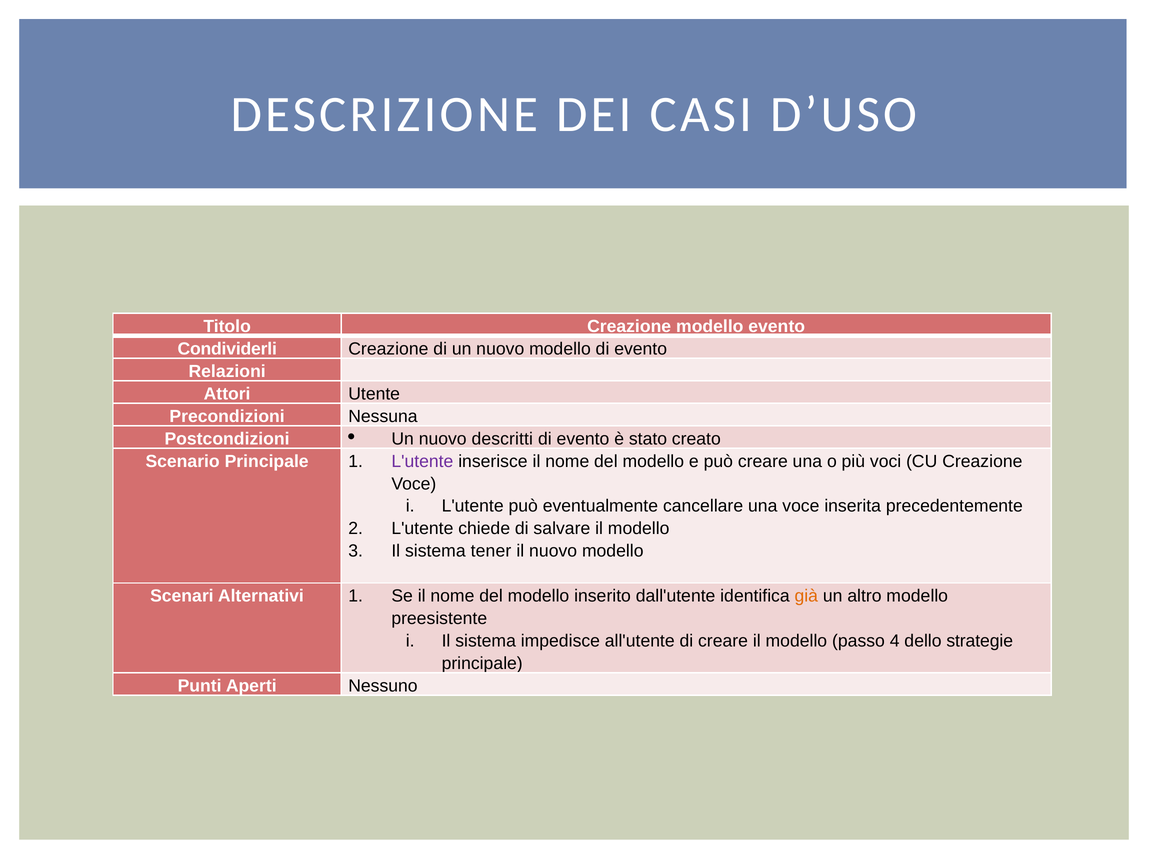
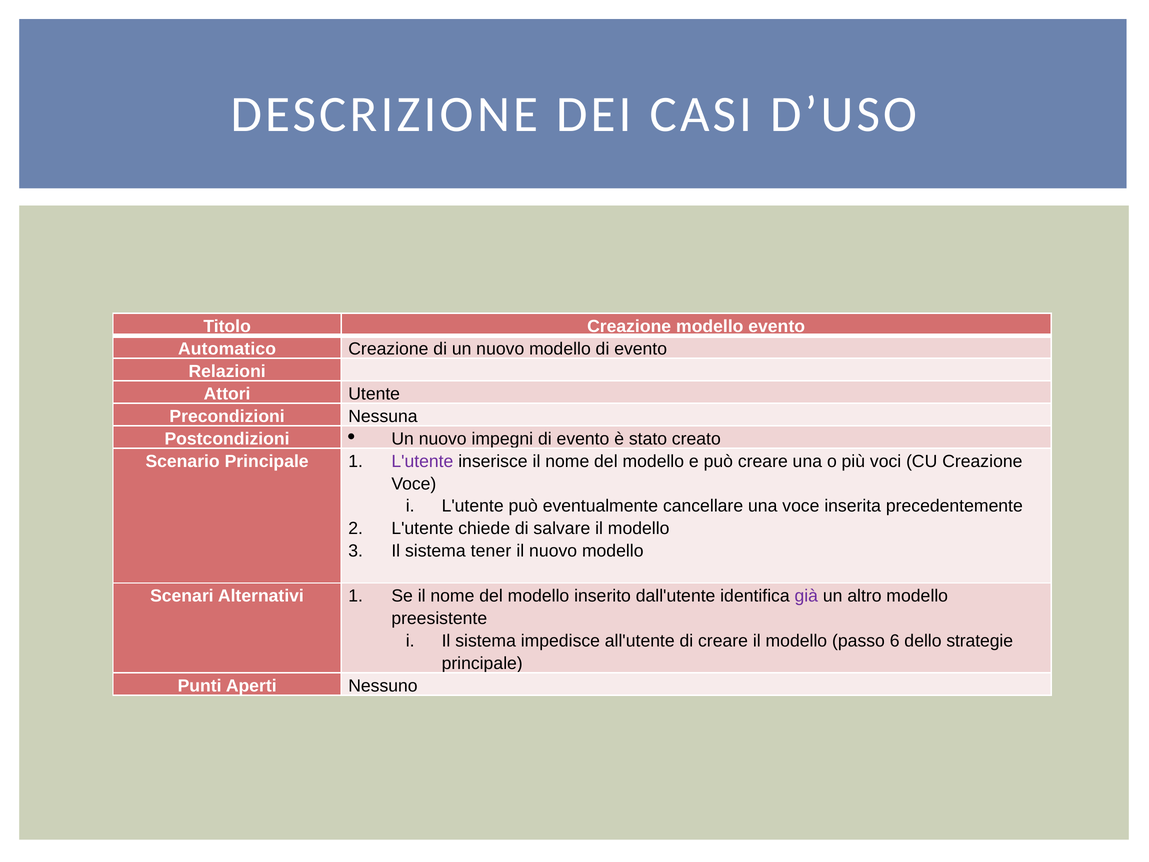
Condividerli: Condividerli -> Automatico
descritti: descritti -> impegni
già colour: orange -> purple
4: 4 -> 6
